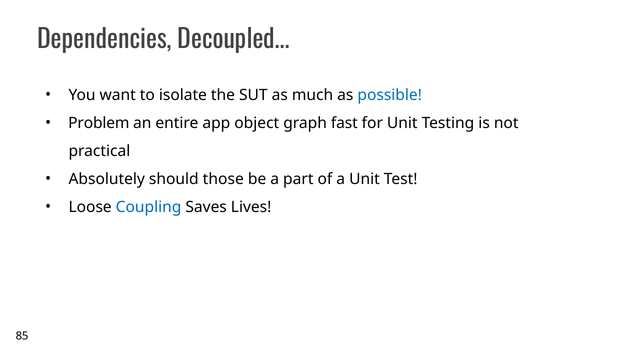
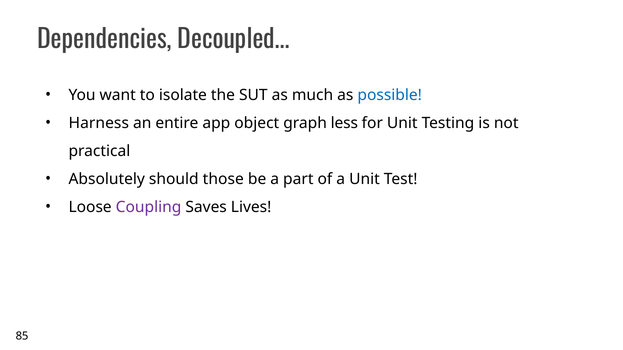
Problem: Problem -> Harness
fast: fast -> less
Coupling colour: blue -> purple
